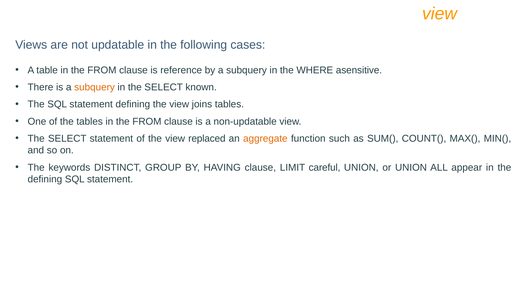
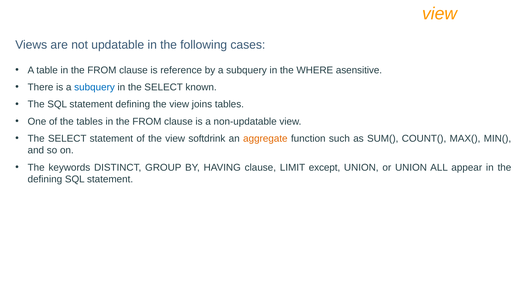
subquery at (95, 87) colour: orange -> blue
replaced: replaced -> softdrink
careful: careful -> except
